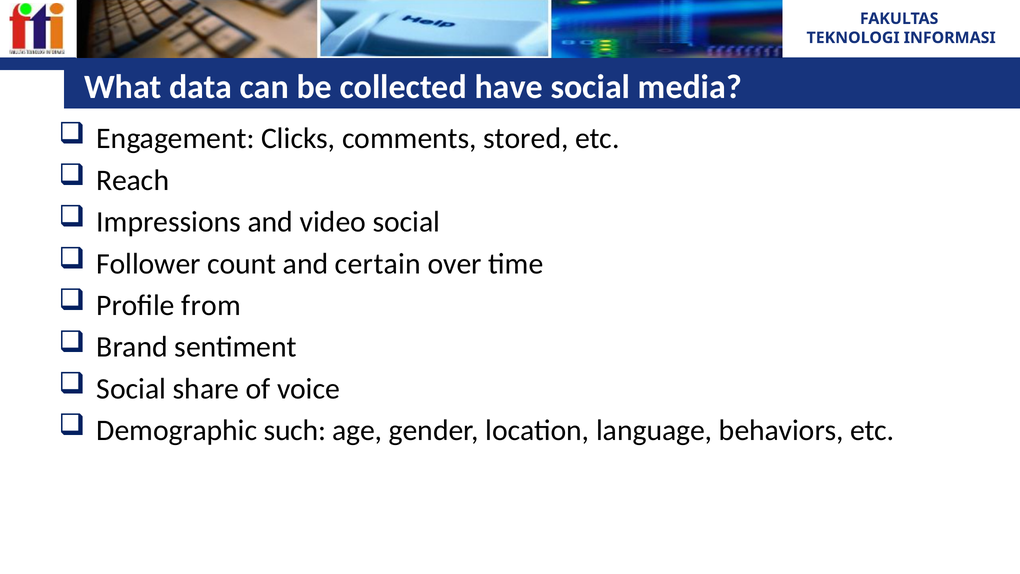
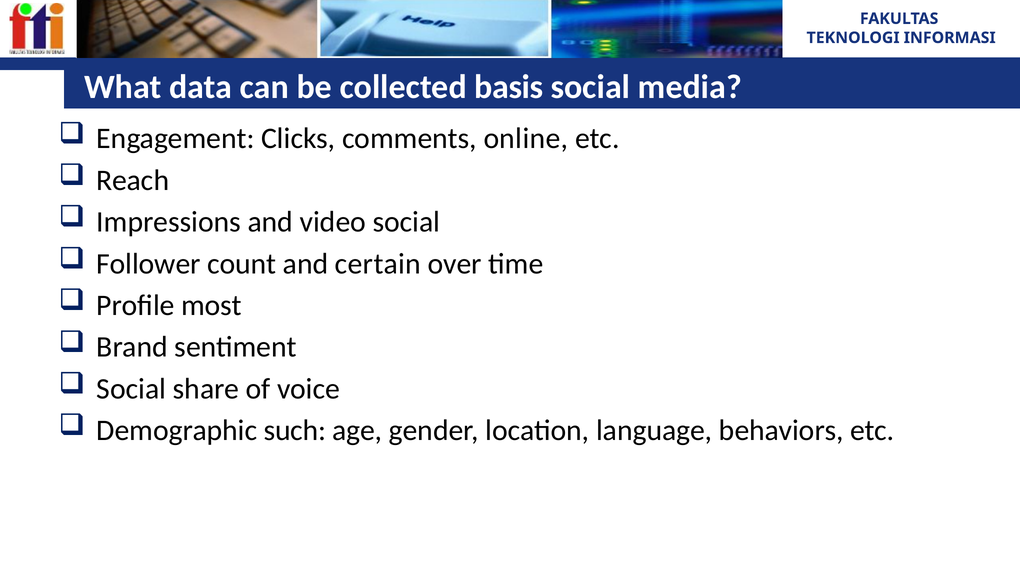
have: have -> basis
stored: stored -> online
from: from -> most
